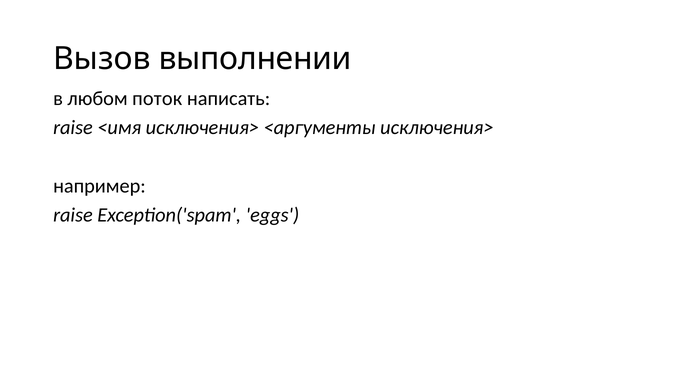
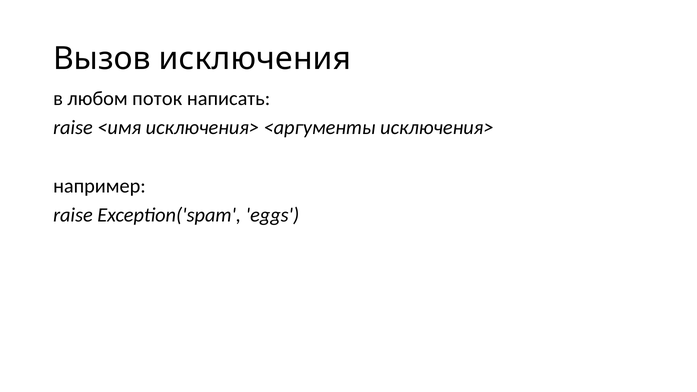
выполнении: выполнении -> исключения
